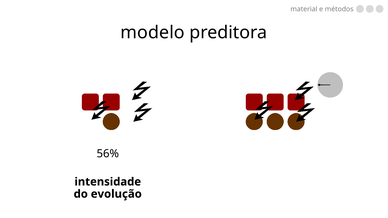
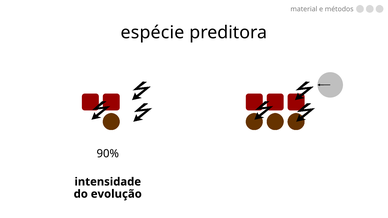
modelo: modelo -> espécie
56%: 56% -> 90%
